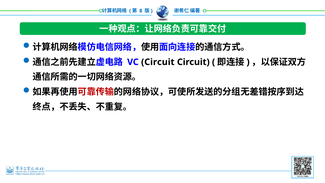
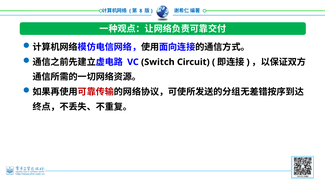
VC Circuit: Circuit -> Switch
